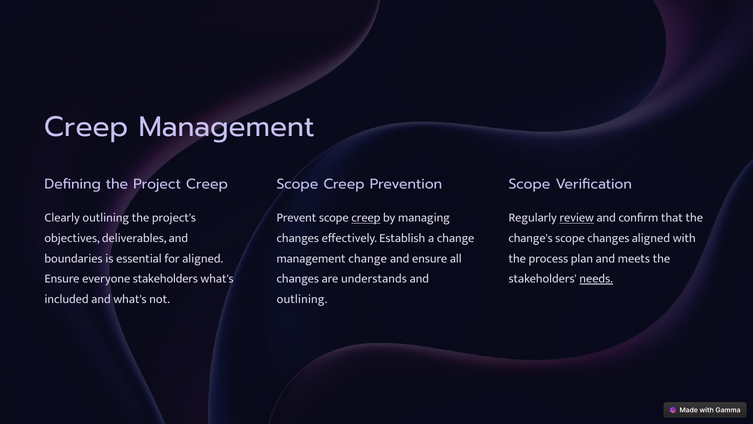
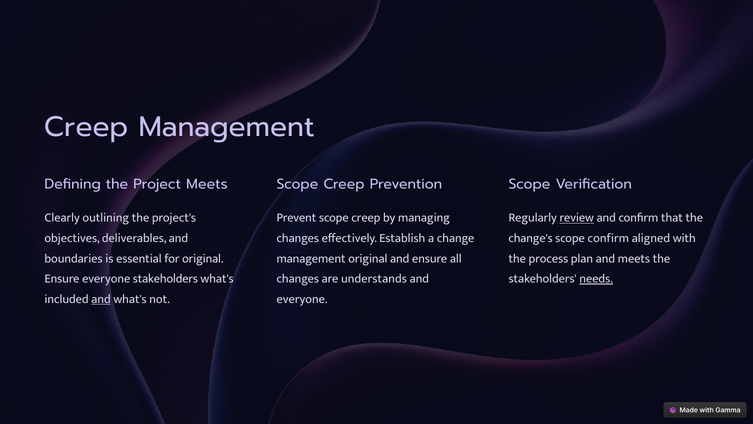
Project Creep: Creep -> Meets
creep at (366, 218) underline: present -> none
scope changes: changes -> confirm
for aligned: aligned -> original
management change: change -> original
and at (101, 299) underline: none -> present
outlining at (302, 299): outlining -> everyone
